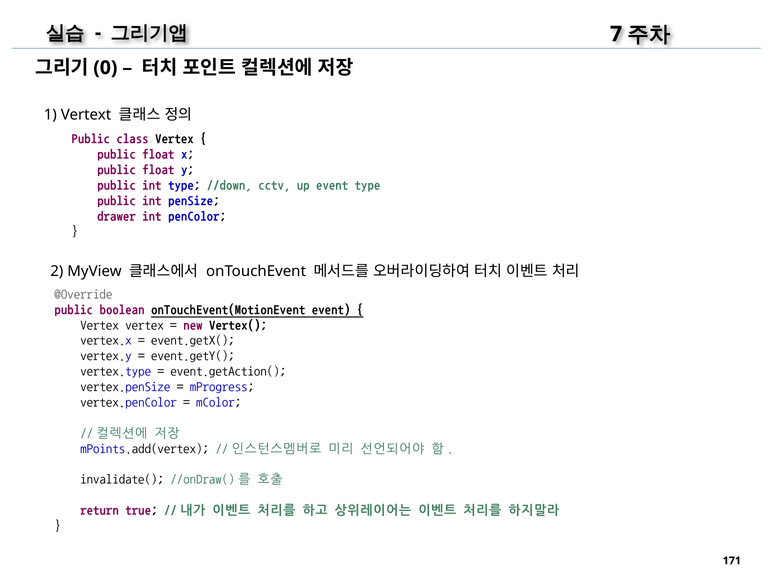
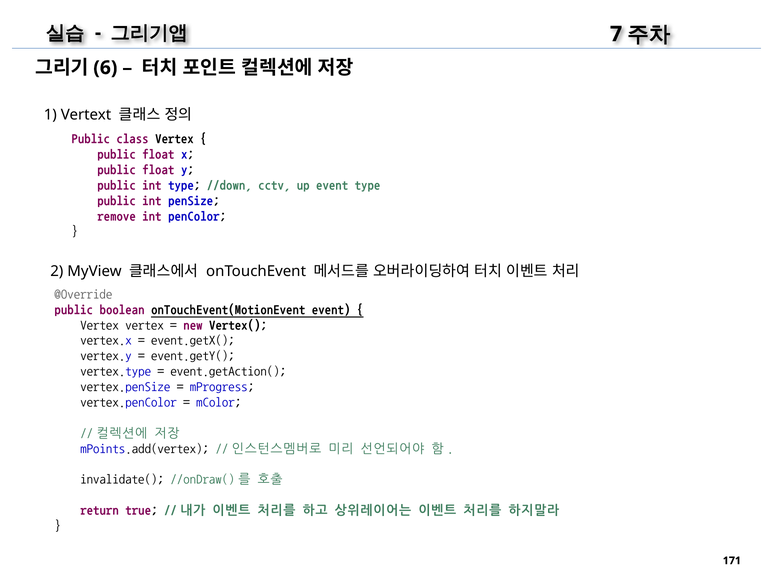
0: 0 -> 6
drawer: drawer -> remove
